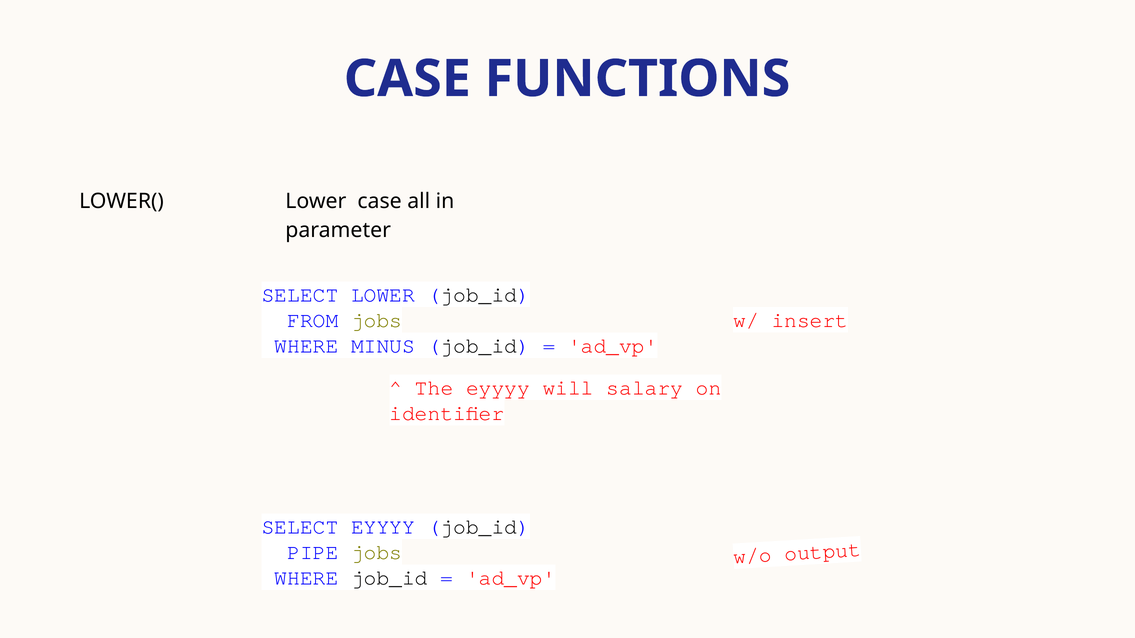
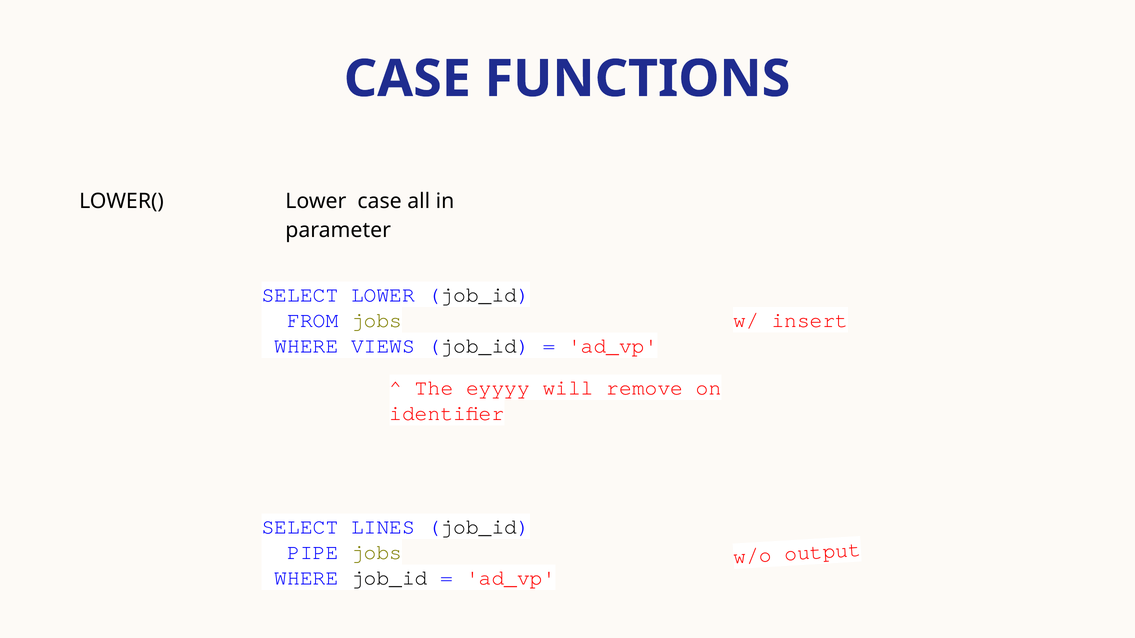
MINUS: MINUS -> VIEWS
salary: salary -> remove
SELECT EYYYY: EYYYY -> LINES
